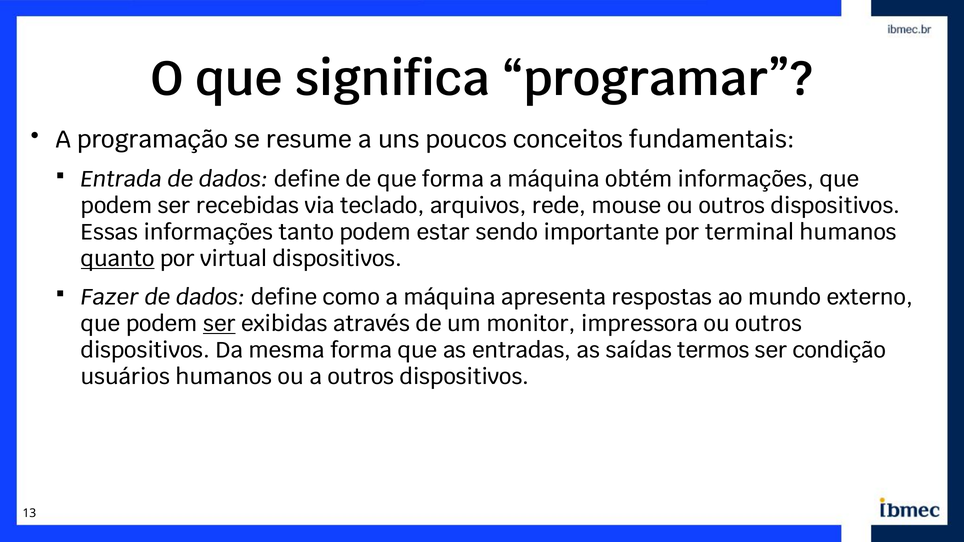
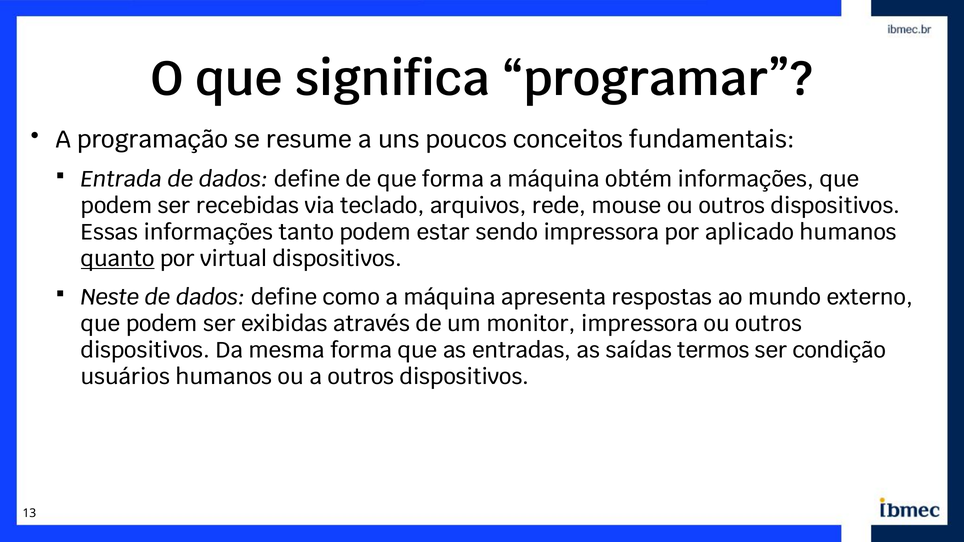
sendo importante: importante -> impressora
terminal: terminal -> aplicado
Fazer: Fazer -> Neste
ser at (219, 324) underline: present -> none
